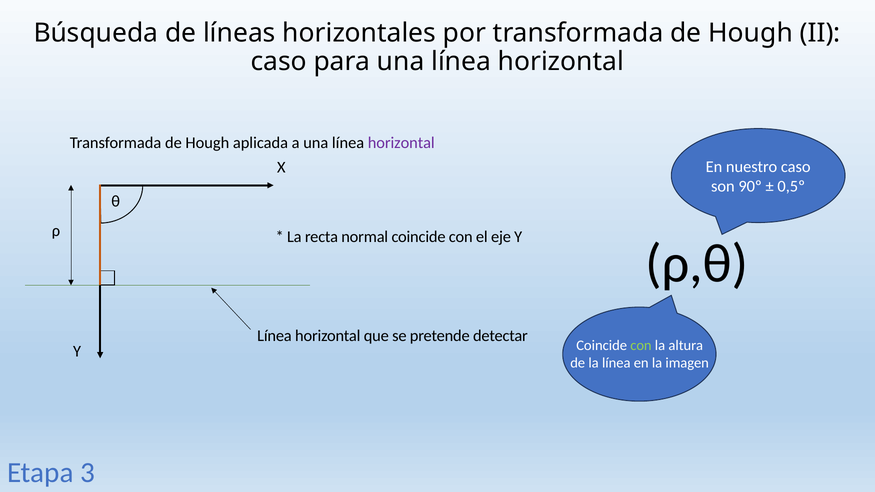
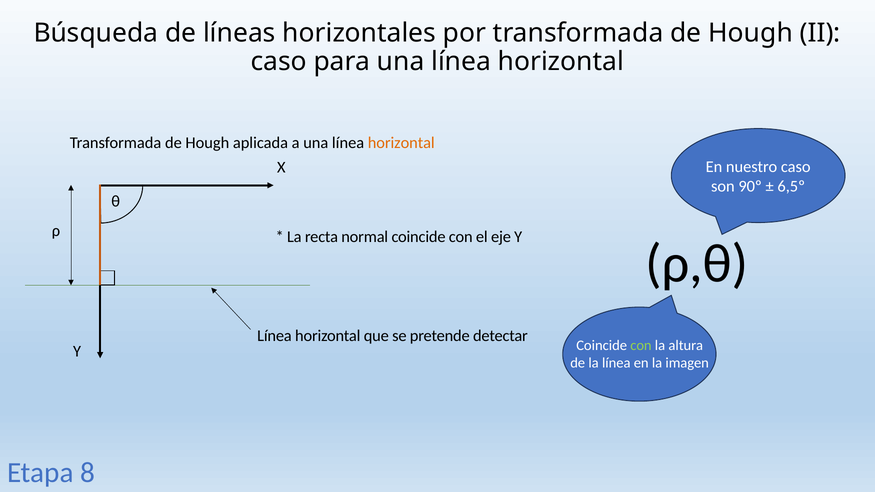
horizontal at (401, 143) colour: purple -> orange
0,5º: 0,5º -> 6,5º
3: 3 -> 8
